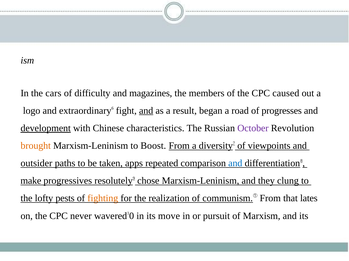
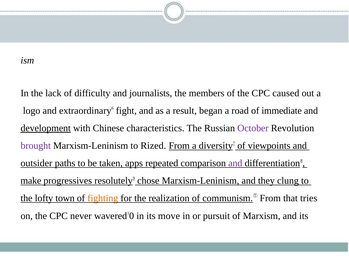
cars: cars -> lack
magazines: magazines -> journalists
and at (146, 111) underline: present -> none
progresses: progresses -> immediate
brought colour: orange -> purple
Boost: Boost -> Rized
and at (235, 163) colour: blue -> purple
pests: pests -> town
lates: lates -> tries
